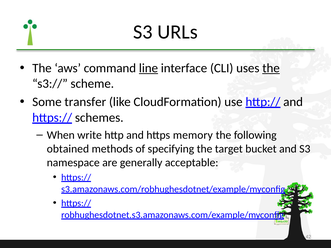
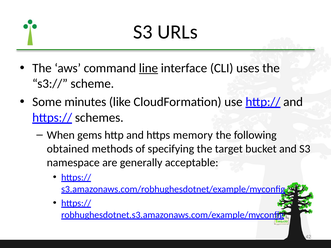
the at (271, 68) underline: present -> none
transfer: transfer -> minutes
write: write -> gems
